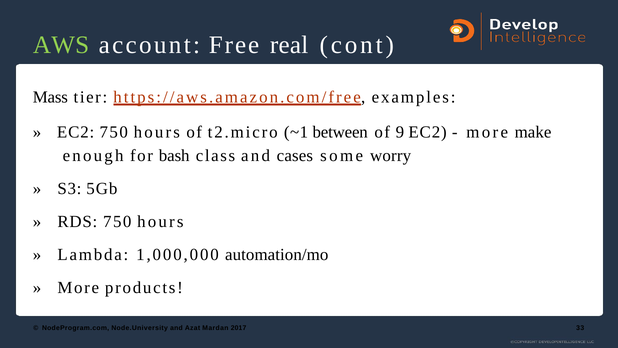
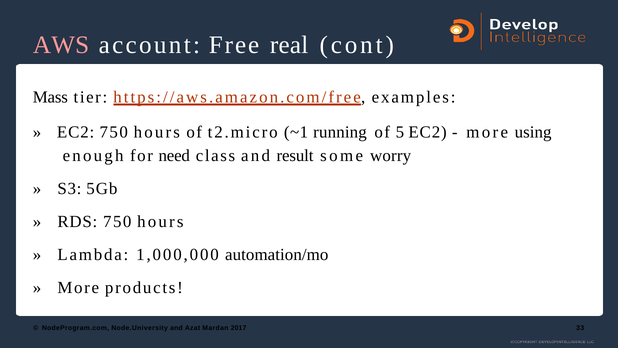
AWS colour: light green -> pink
between: between -> running
9: 9 -> 5
make: make -> using
bash: bash -> need
cases: cases -> result
